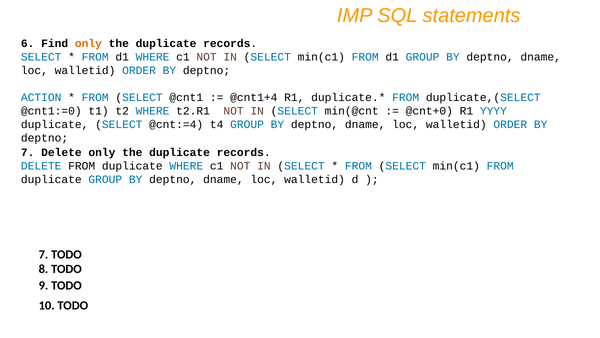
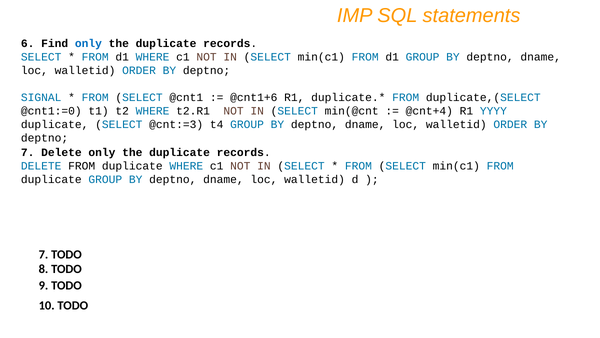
only at (88, 43) colour: orange -> blue
ACTION: ACTION -> SIGNAL
@cnt1+4: @cnt1+4 -> @cnt1+6
@cnt+0: @cnt+0 -> @cnt+4
@cnt:=4: @cnt:=4 -> @cnt:=3
